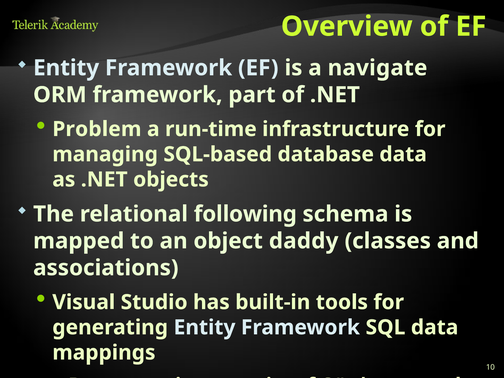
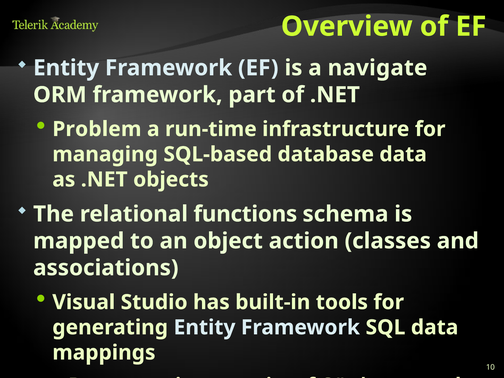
following: following -> functions
daddy: daddy -> action
